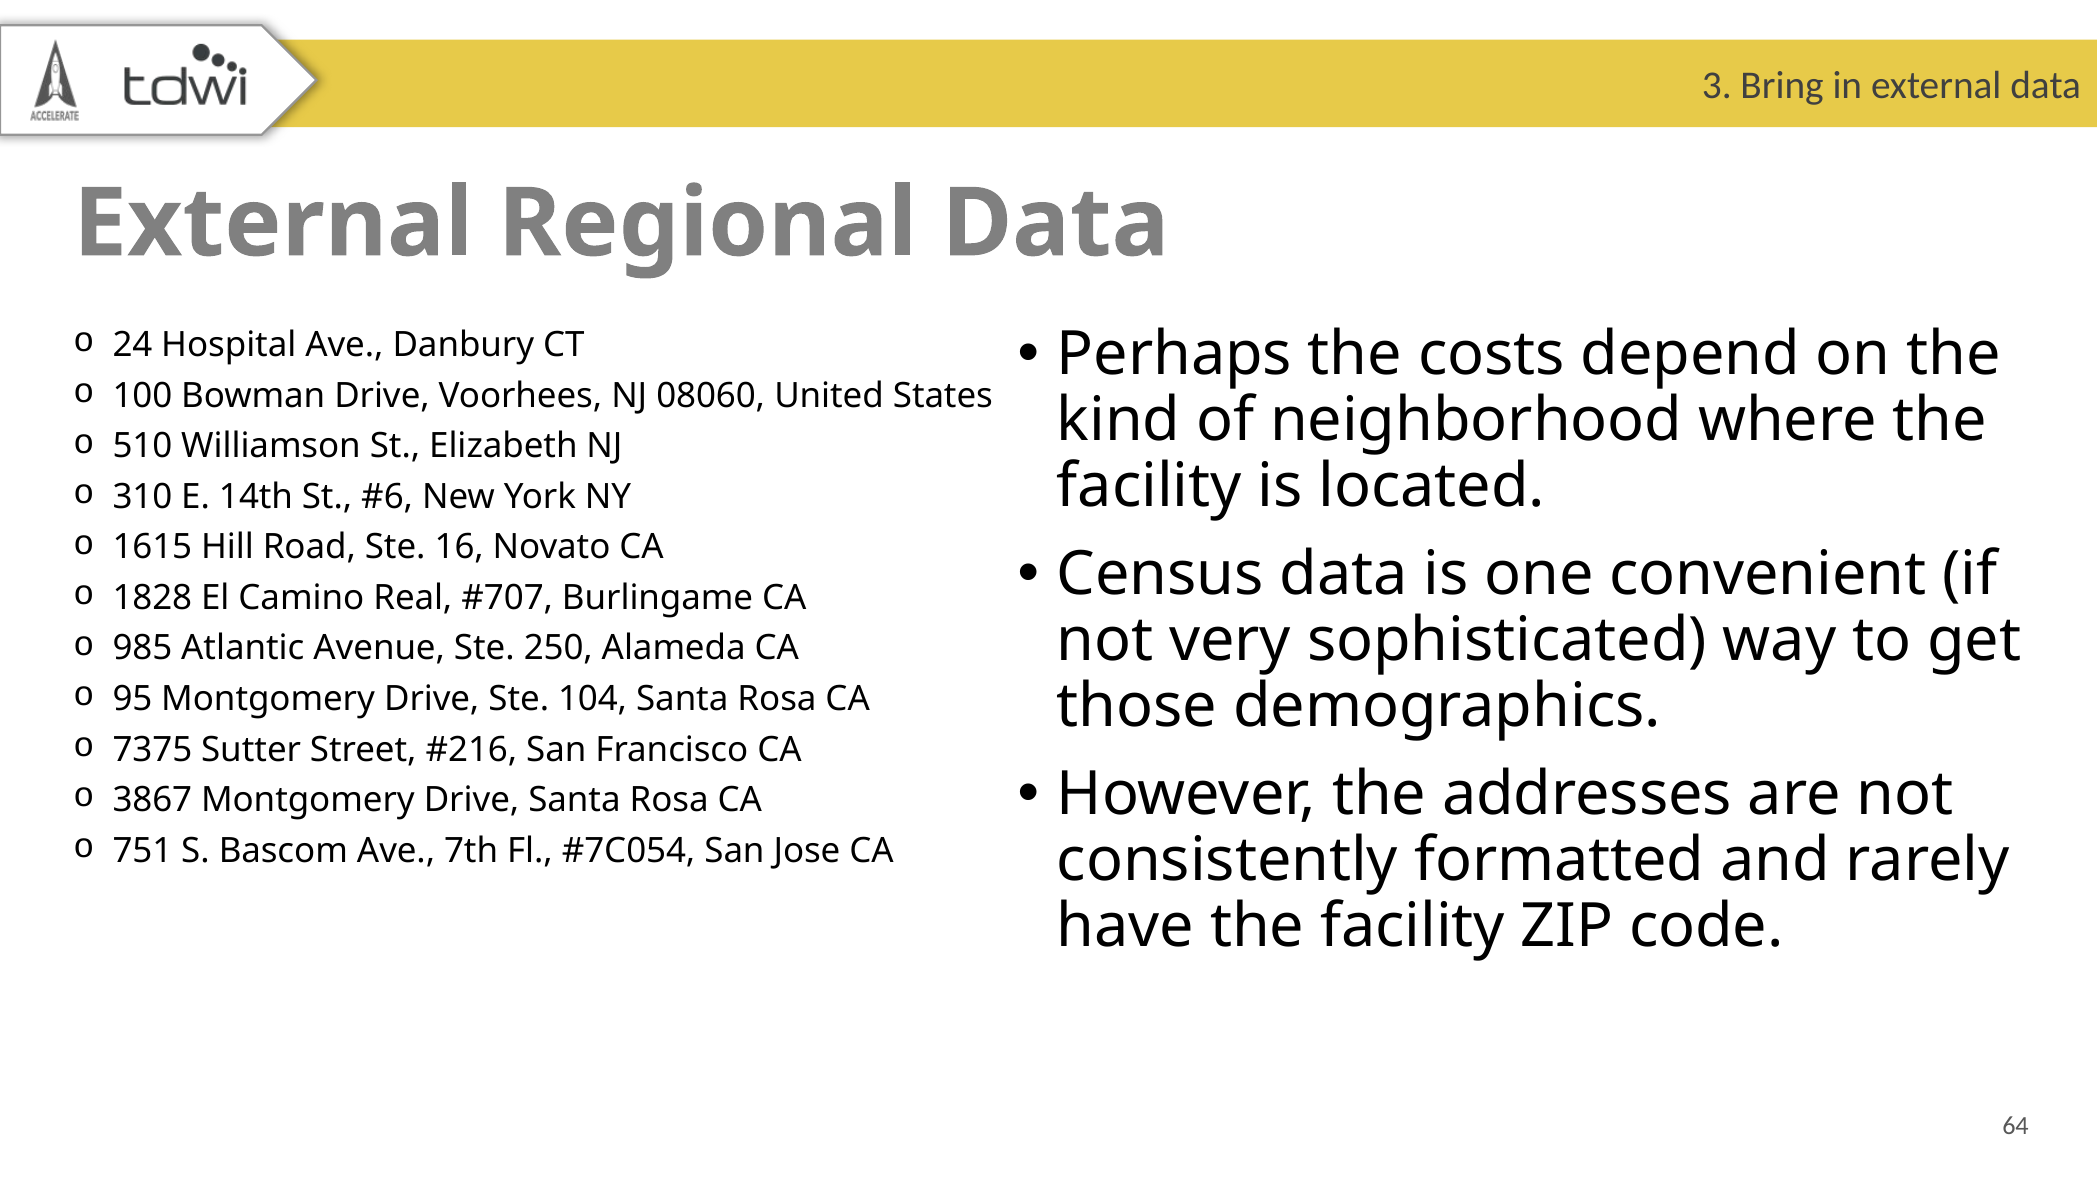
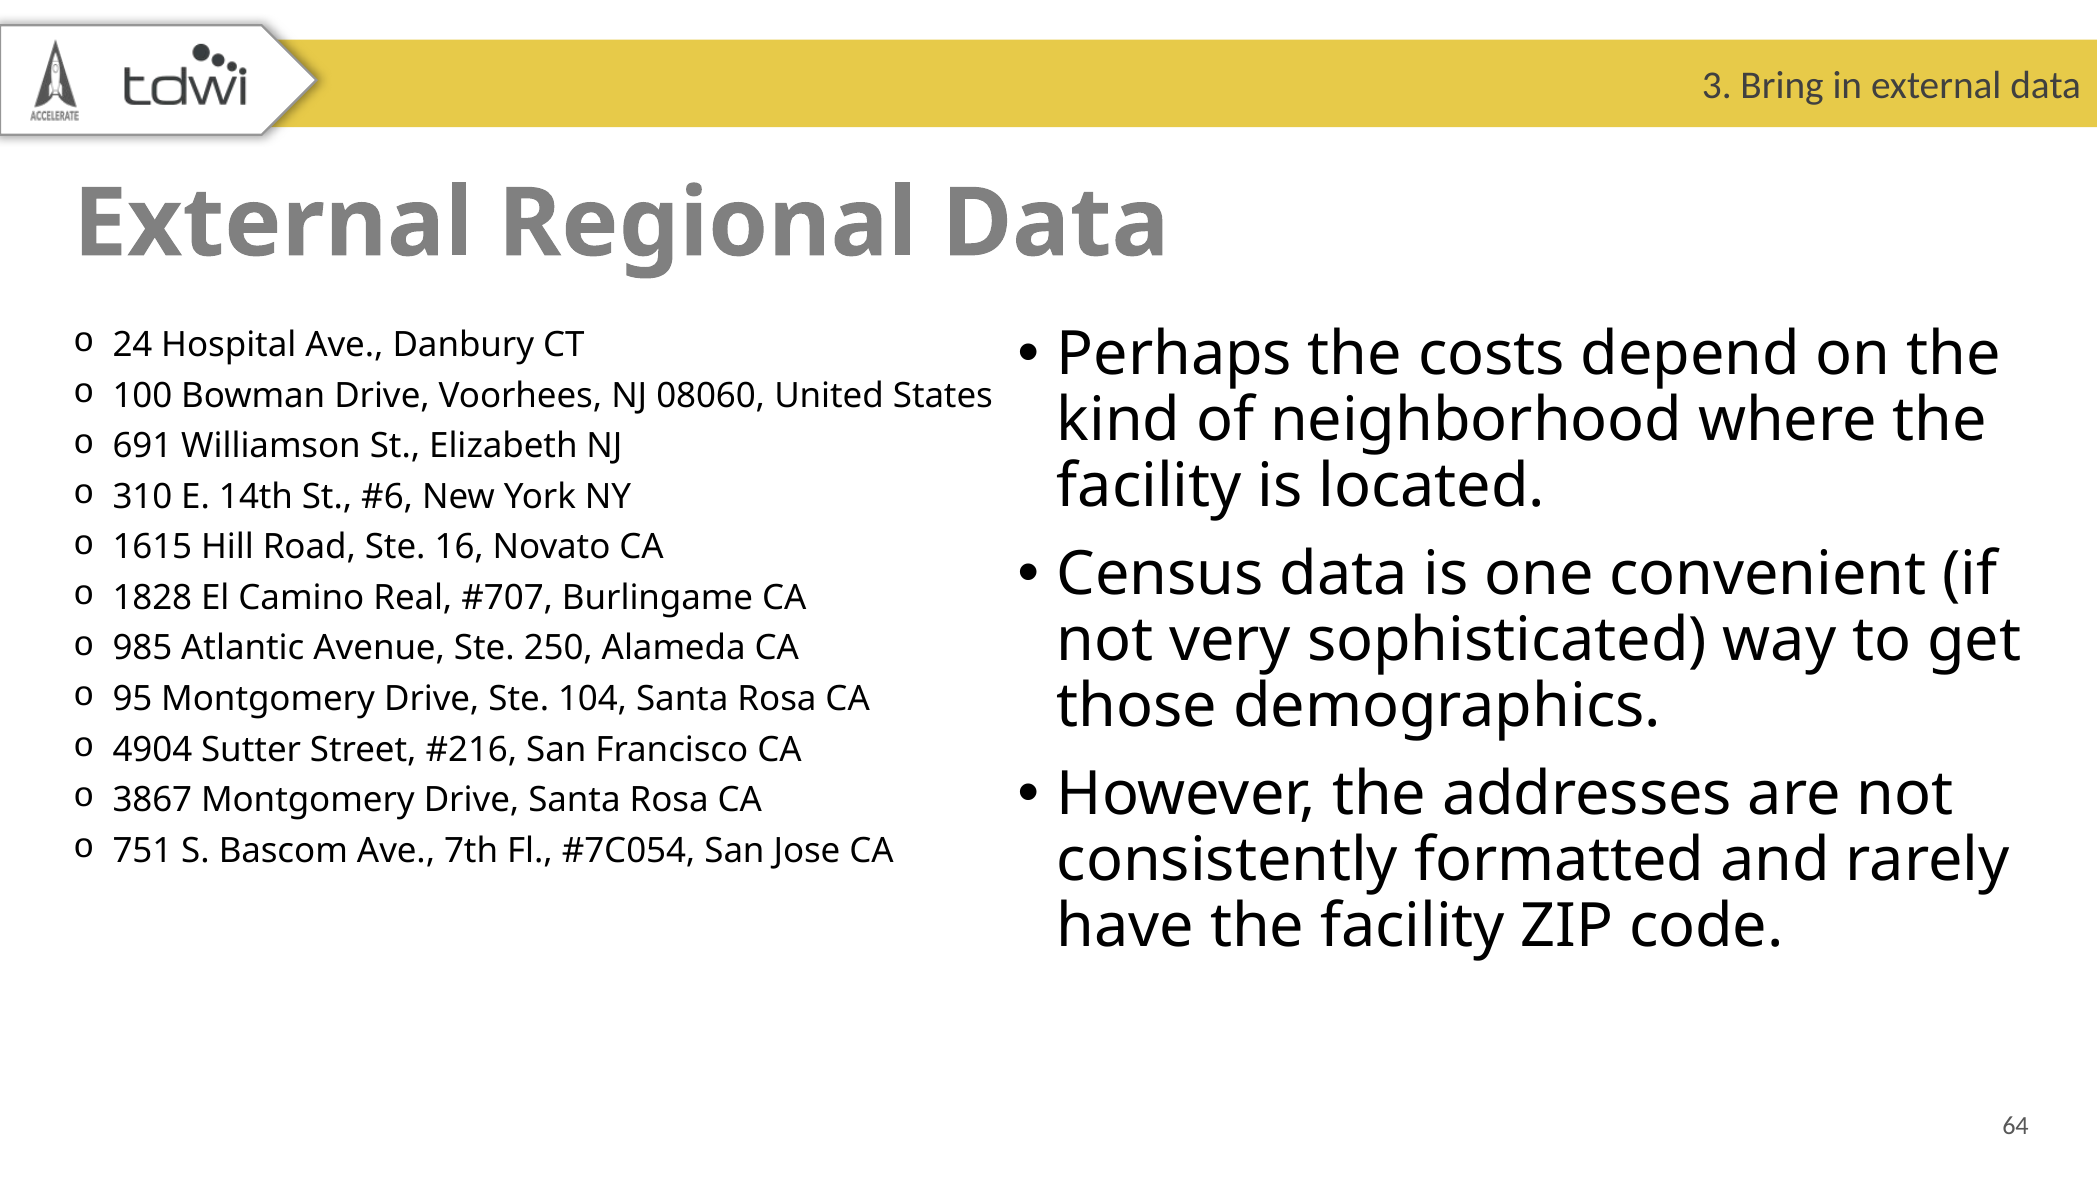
510: 510 -> 691
7375: 7375 -> 4904
